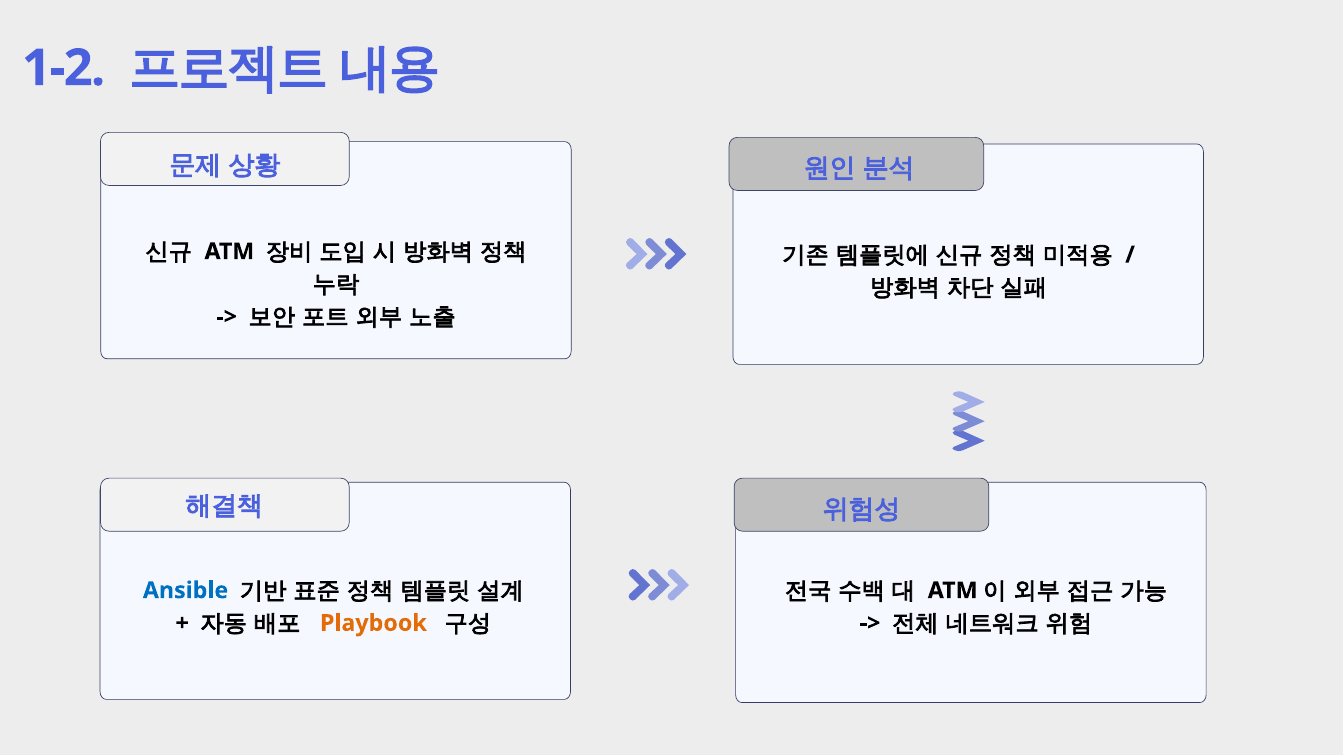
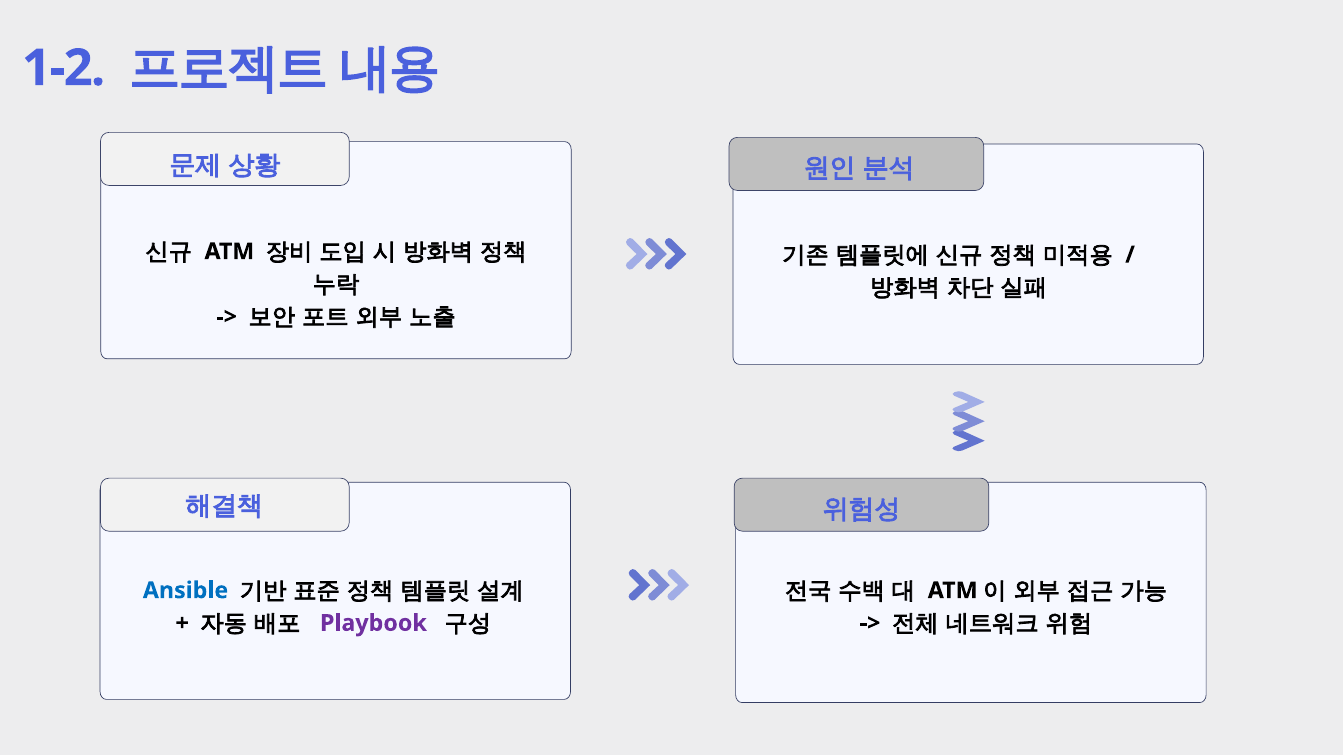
Playbook colour: orange -> purple
